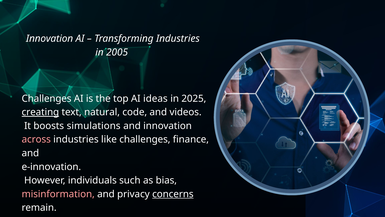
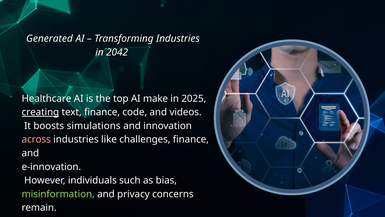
Innovation at (50, 38): Innovation -> Generated
2005: 2005 -> 2042
Challenges at (47, 98): Challenges -> Healthcare
ideas: ideas -> make
text natural: natural -> finance
misinformation colour: pink -> light green
concerns underline: present -> none
